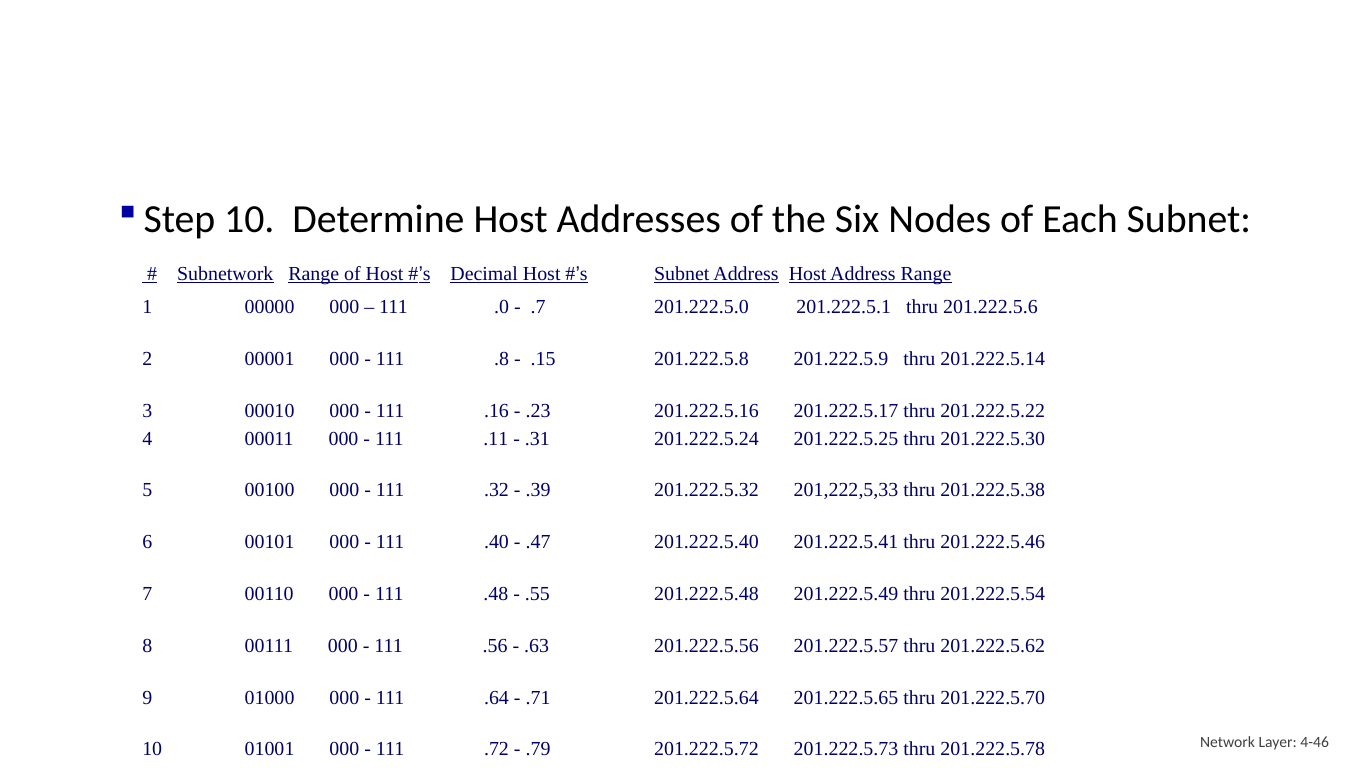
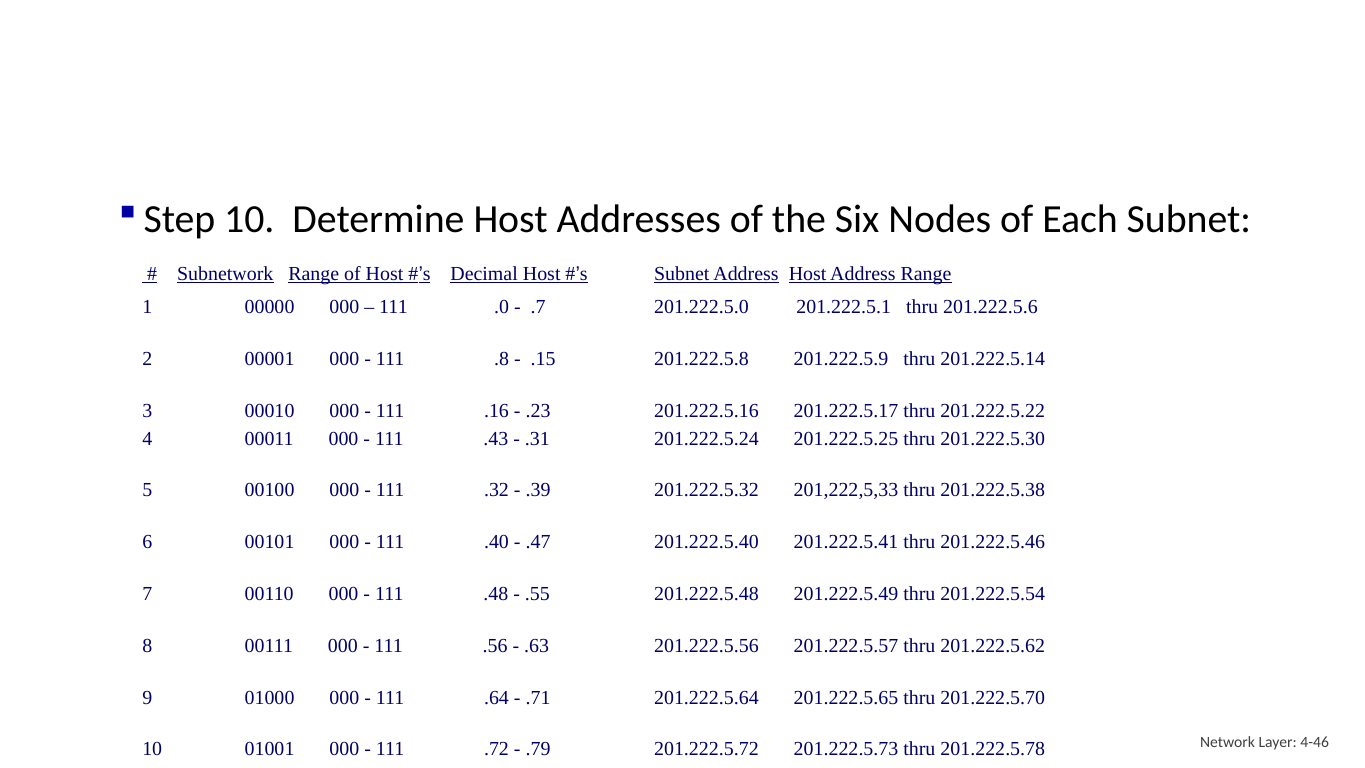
.11: .11 -> .43
